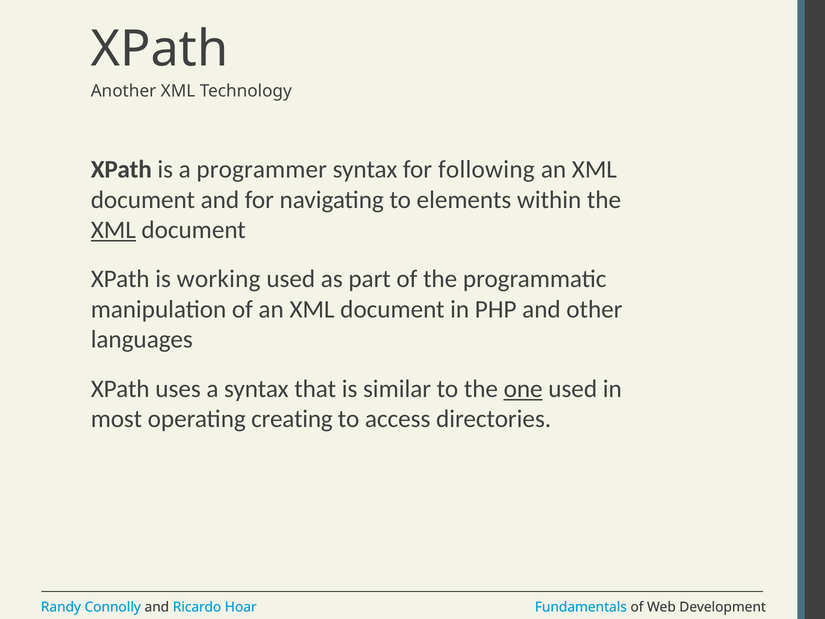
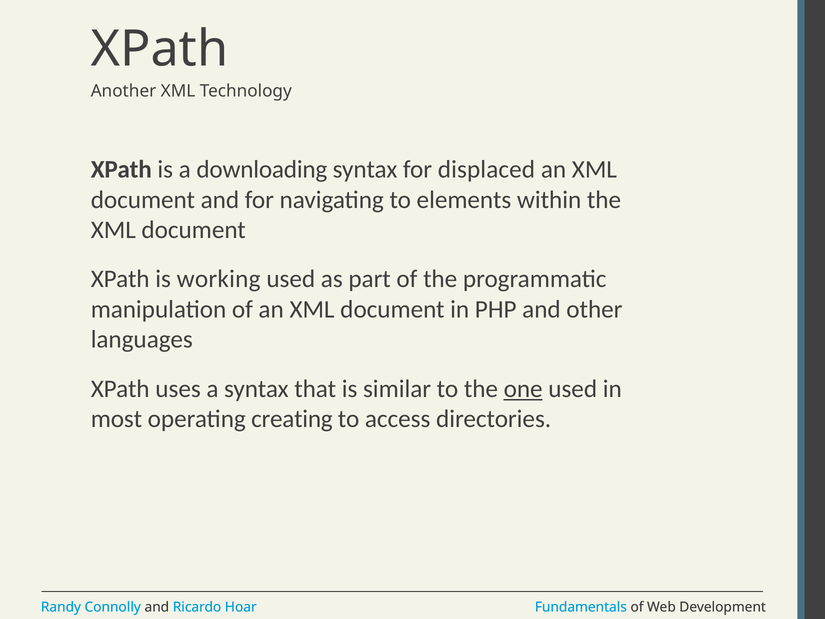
programmer: programmer -> downloading
following: following -> displaced
XML at (113, 230) underline: present -> none
